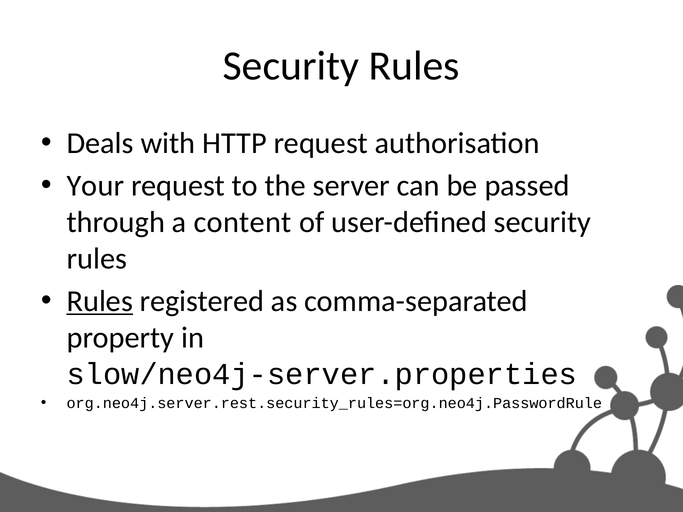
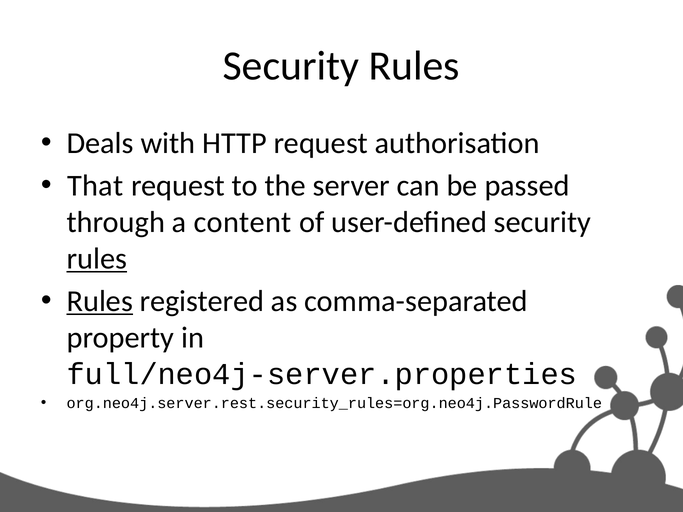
Your: Your -> That
rules at (97, 259) underline: none -> present
slow/neo4j-server.properties: slow/neo4j-server.properties -> full/neo4j-server.properties
